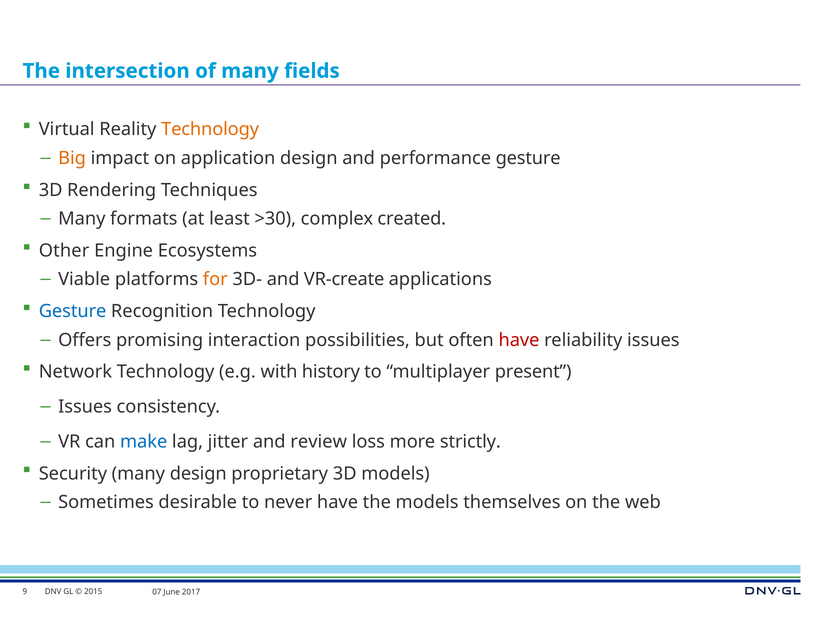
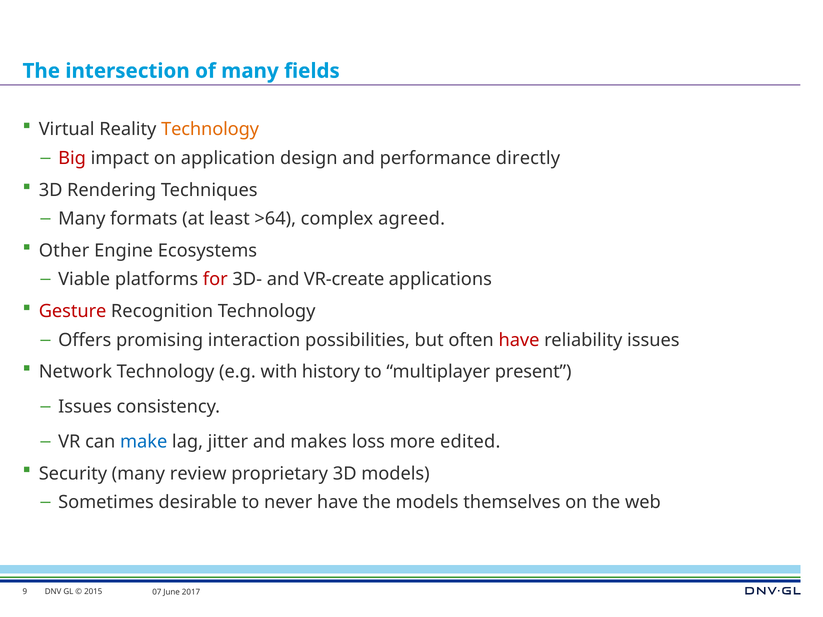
Big colour: orange -> red
performance gesture: gesture -> directly
>30: >30 -> >64
created: created -> agreed
for colour: orange -> red
Gesture at (73, 311) colour: blue -> red
review: review -> makes
strictly: strictly -> edited
many design: design -> review
